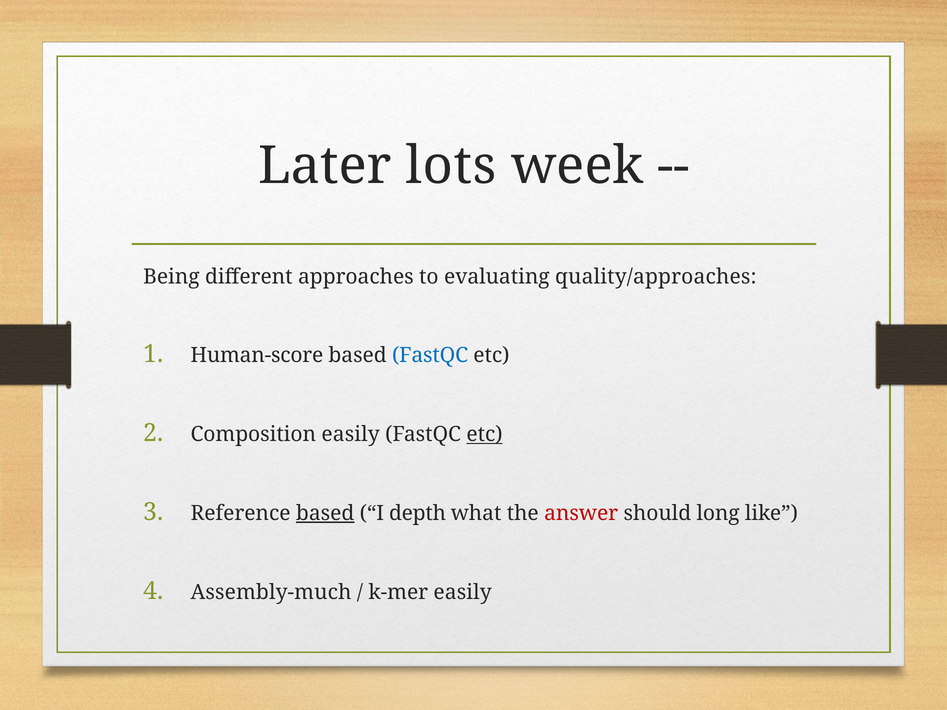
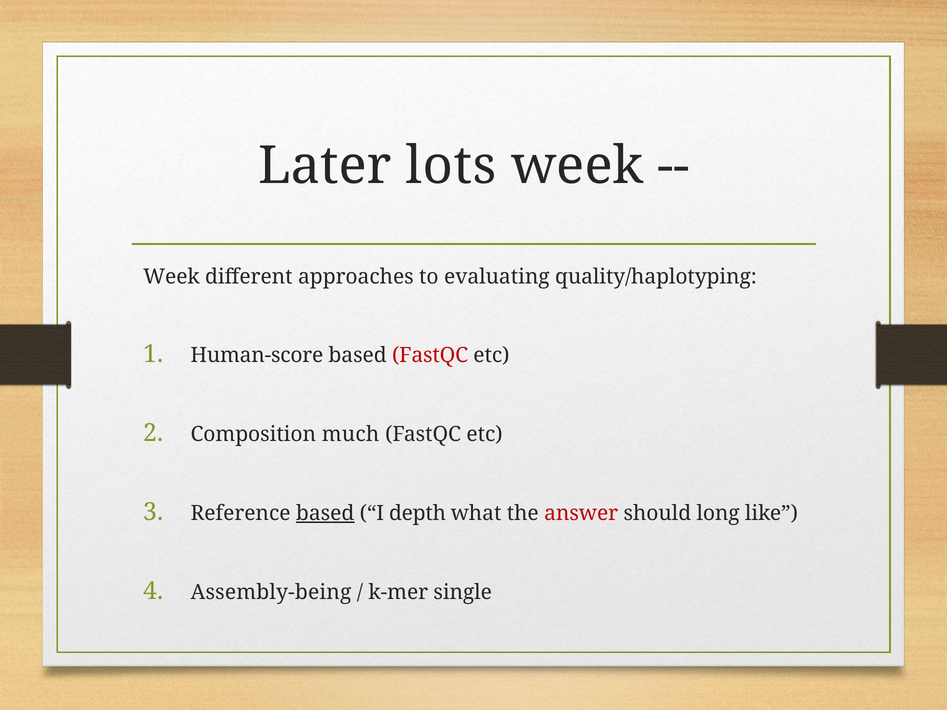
Being at (171, 277): Being -> Week
quality/approaches: quality/approaches -> quality/haplotyping
FastQC at (430, 356) colour: blue -> red
Composition easily: easily -> much
etc at (485, 434) underline: present -> none
Assembly-much: Assembly-much -> Assembly-being
k-mer easily: easily -> single
